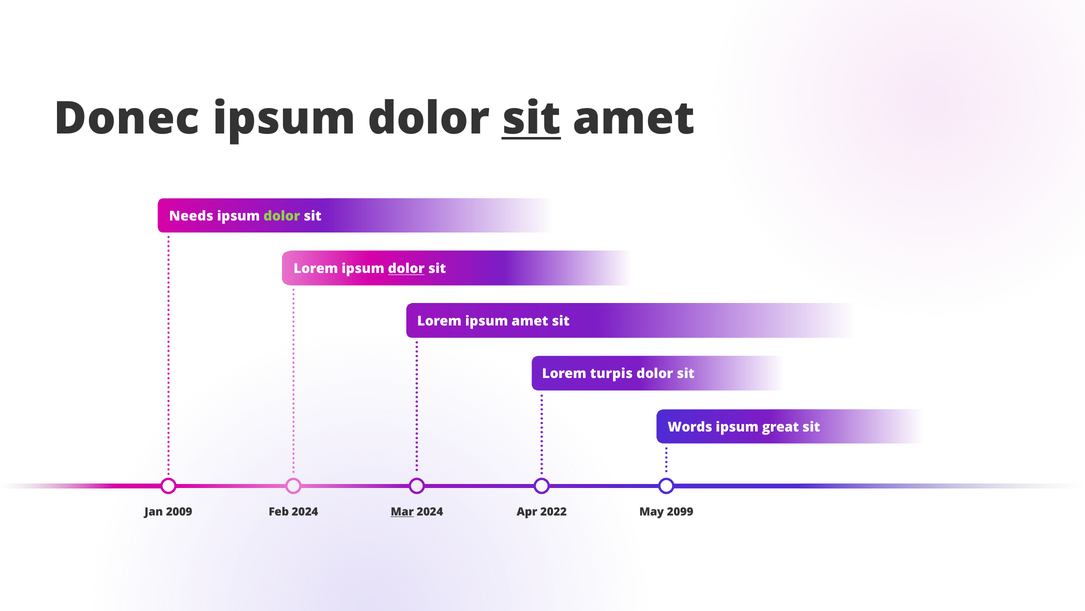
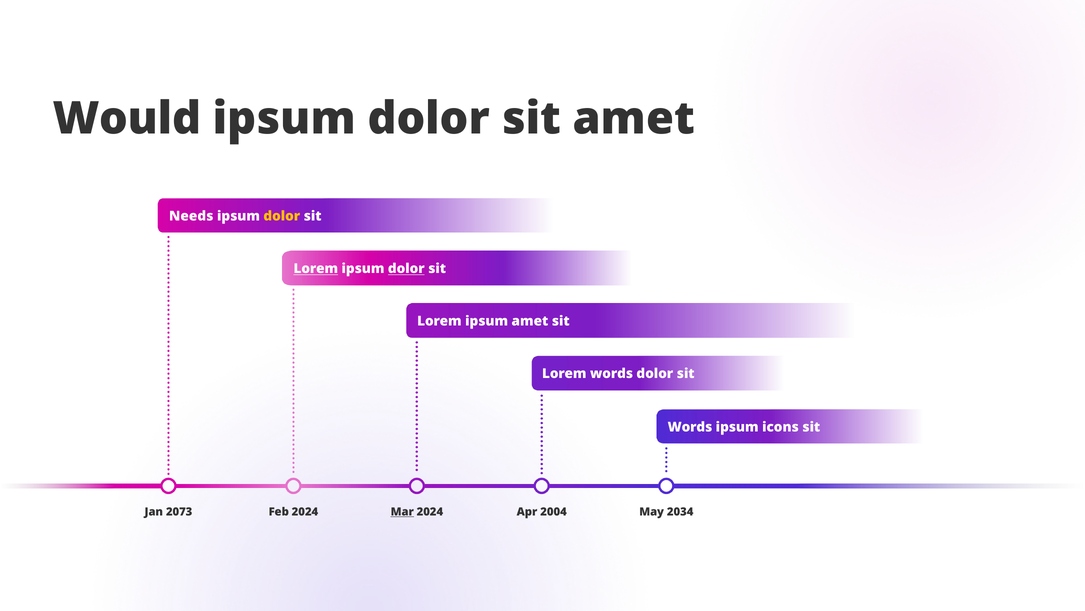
Donec: Donec -> Would
sit at (531, 119) underline: present -> none
dolor at (282, 216) colour: light green -> yellow
Lorem at (316, 269) underline: none -> present
Lorem turpis: turpis -> words
great: great -> icons
2009: 2009 -> 2073
2022: 2022 -> 2004
2099: 2099 -> 2034
